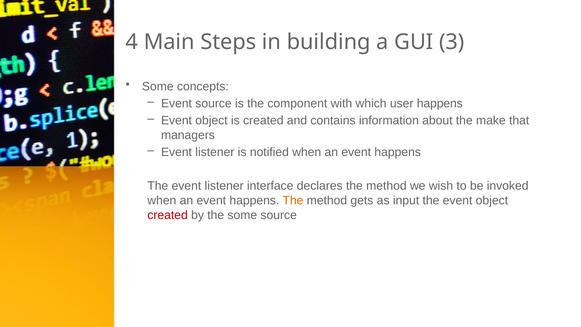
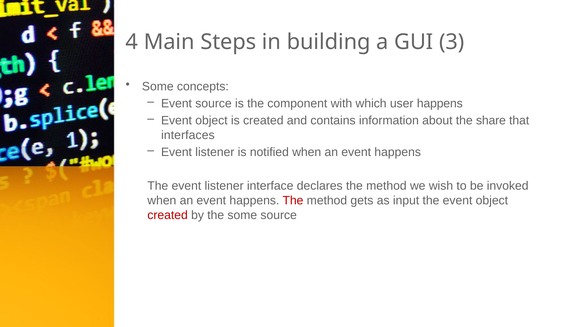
make: make -> share
managers: managers -> interfaces
The at (293, 200) colour: orange -> red
